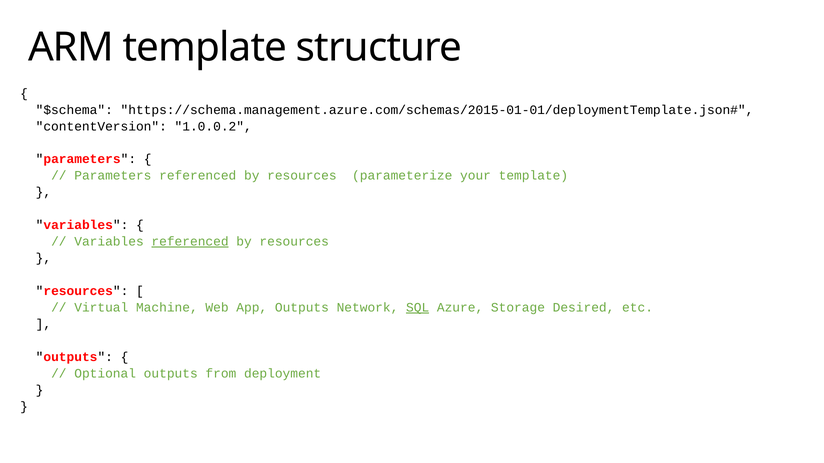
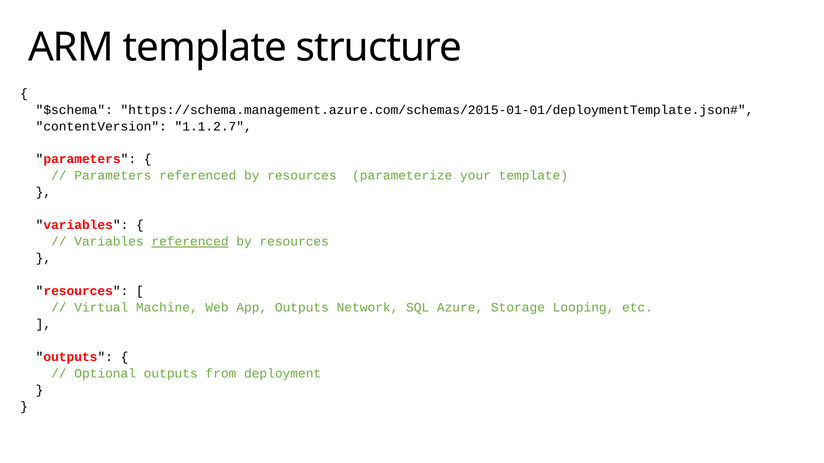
1.0.0.2: 1.0.0.2 -> 1.1.2.7
SQL underline: present -> none
Desired: Desired -> Looping
